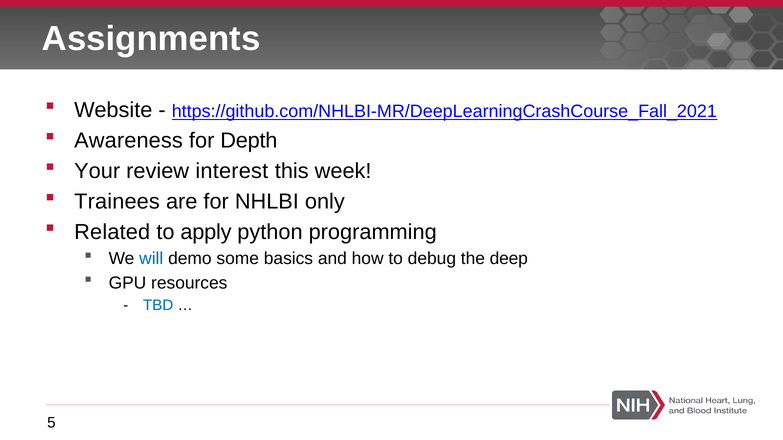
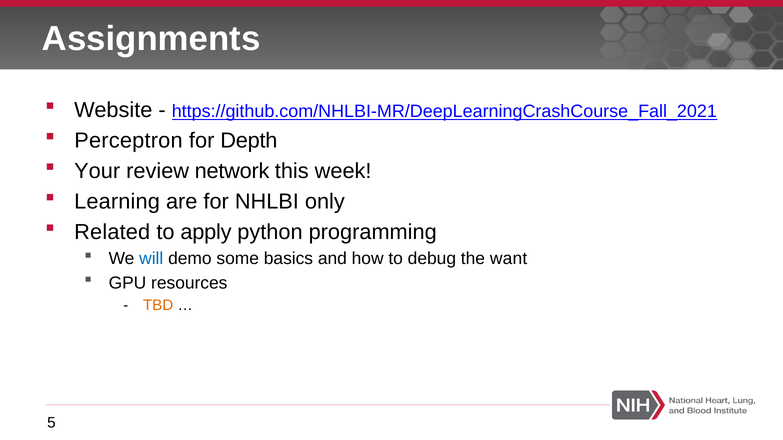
Awareness: Awareness -> Perceptron
interest: interest -> network
Trainees: Trainees -> Learning
deep: deep -> want
TBD colour: blue -> orange
